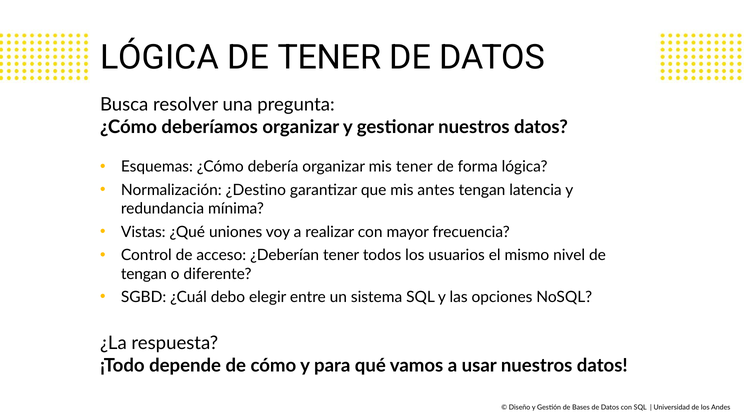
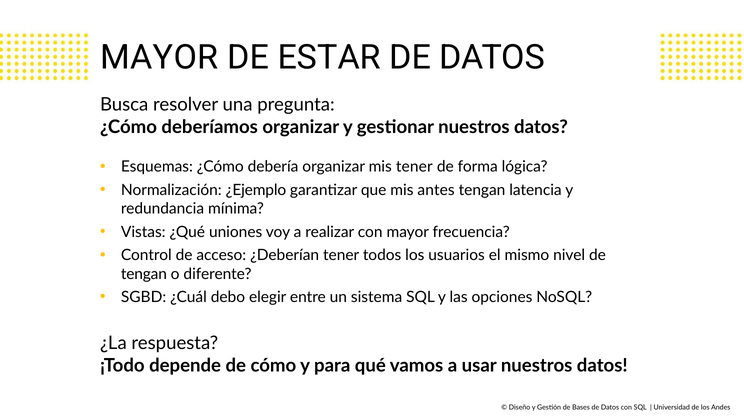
LÓGICA at (159, 57): LÓGICA -> MAYOR
DE TENER: TENER -> ESTAR
¿Destino: ¿Destino -> ¿Ejemplo
